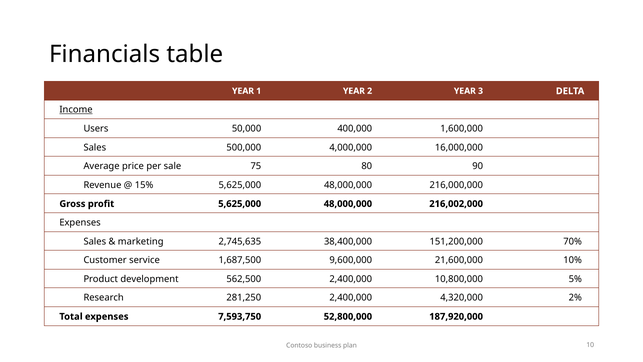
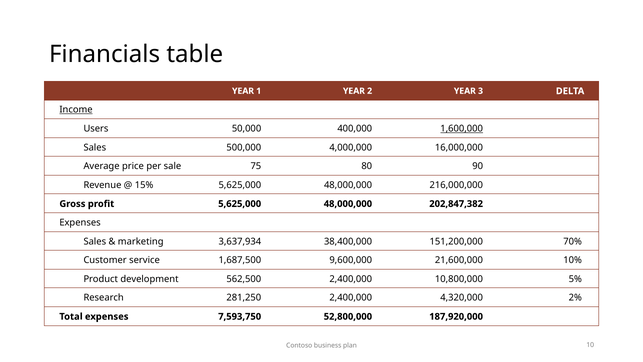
1,600,000 underline: none -> present
216,002,000: 216,002,000 -> 202,847,382
2,745,635: 2,745,635 -> 3,637,934
